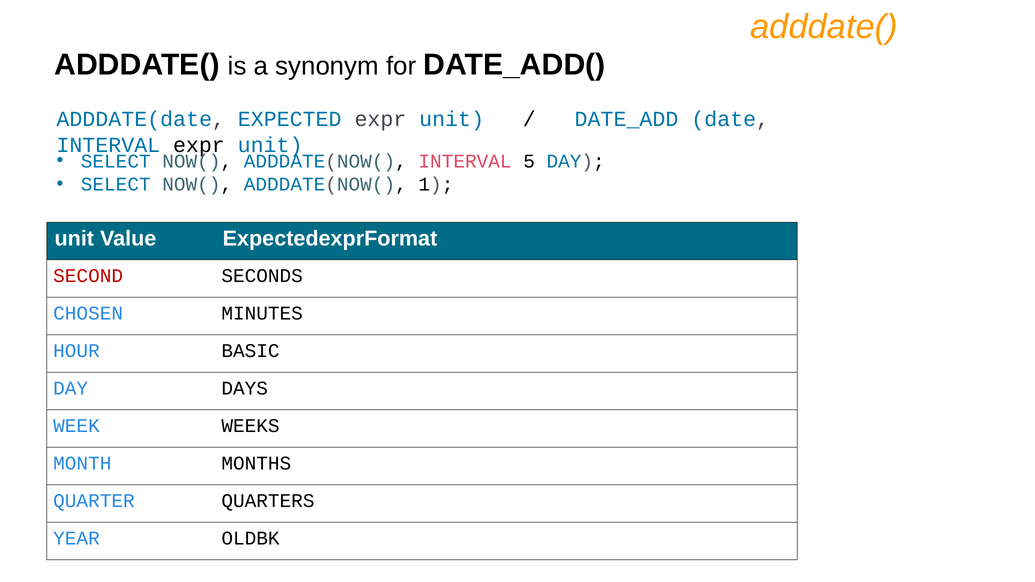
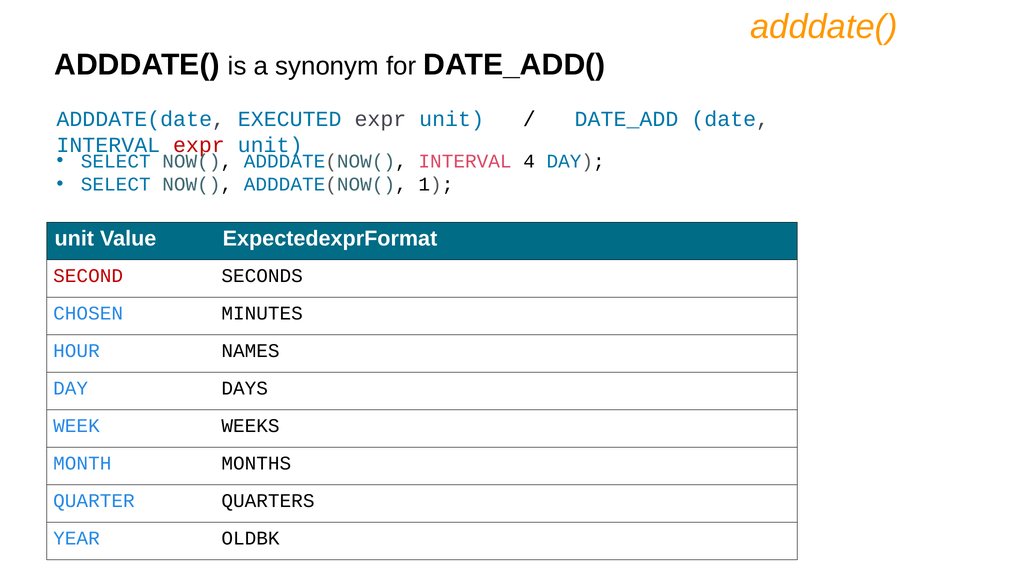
EXPECTED: EXPECTED -> EXECUTED
expr at (199, 145) colour: black -> red
5: 5 -> 4
BASIC: BASIC -> NAMES
